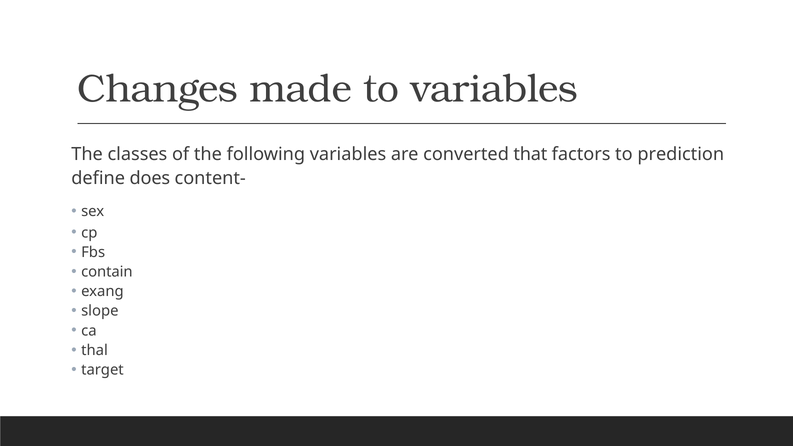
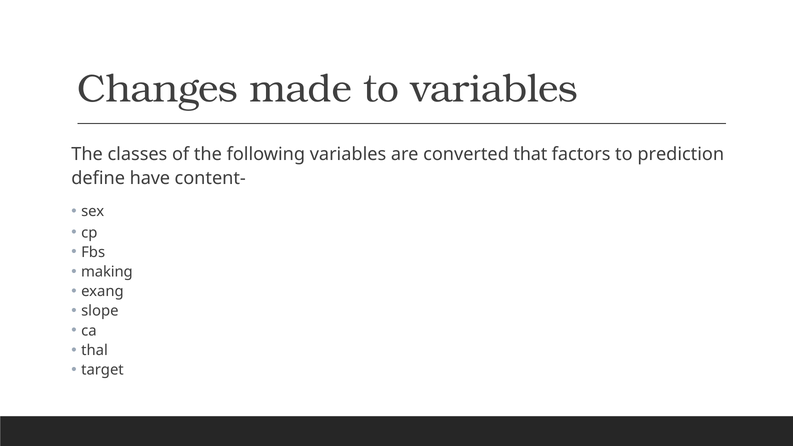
does: does -> have
contain: contain -> making
